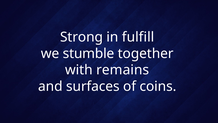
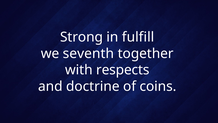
stumble: stumble -> seventh
remains: remains -> respects
surfaces: surfaces -> doctrine
